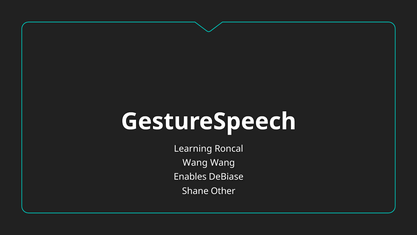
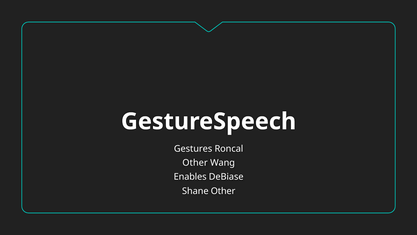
Learning: Learning -> Gestures
Wang at (195, 163): Wang -> Other
